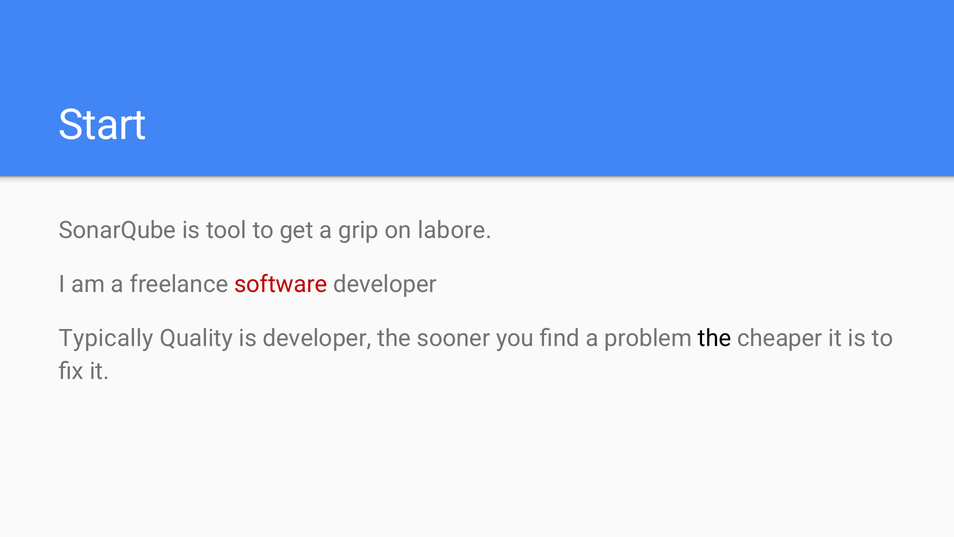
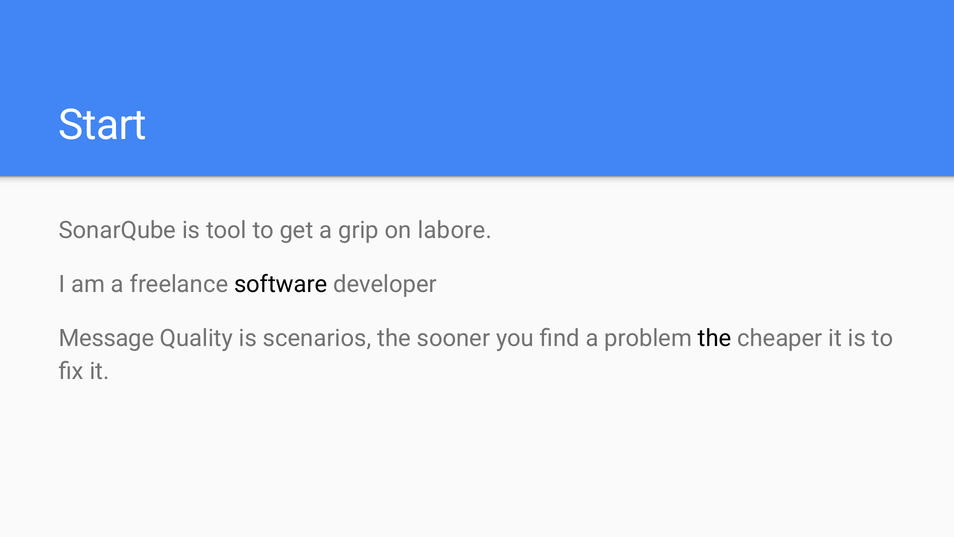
software colour: red -> black
Typically: Typically -> Message
is developer: developer -> scenarios
